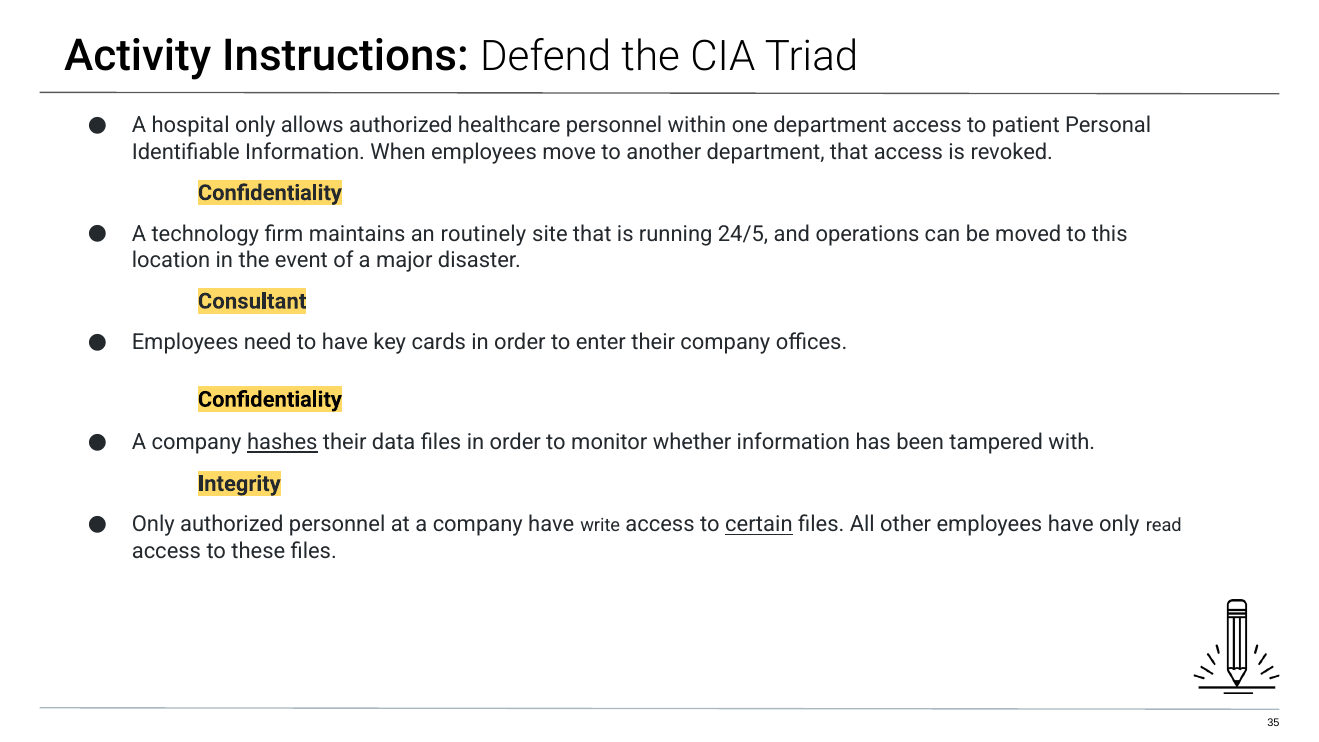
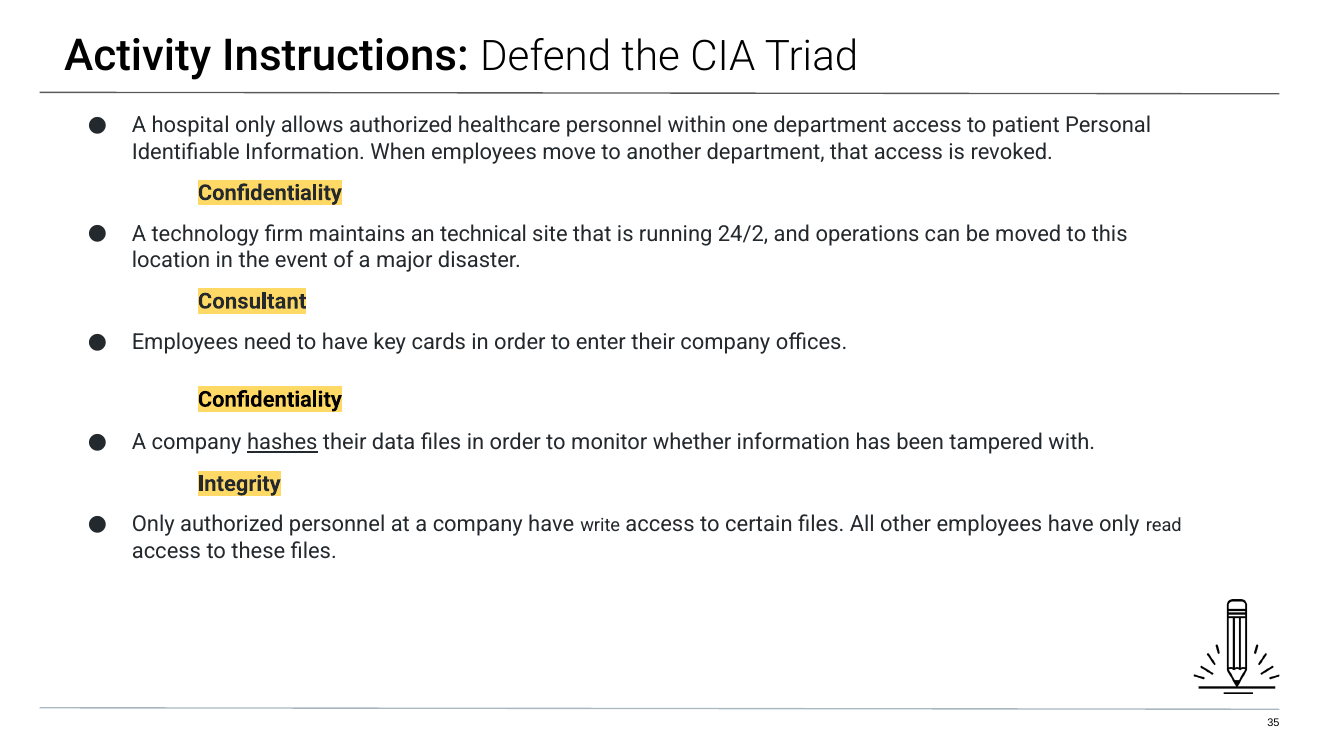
routinely: routinely -> technical
24/5: 24/5 -> 24/2
certain underline: present -> none
